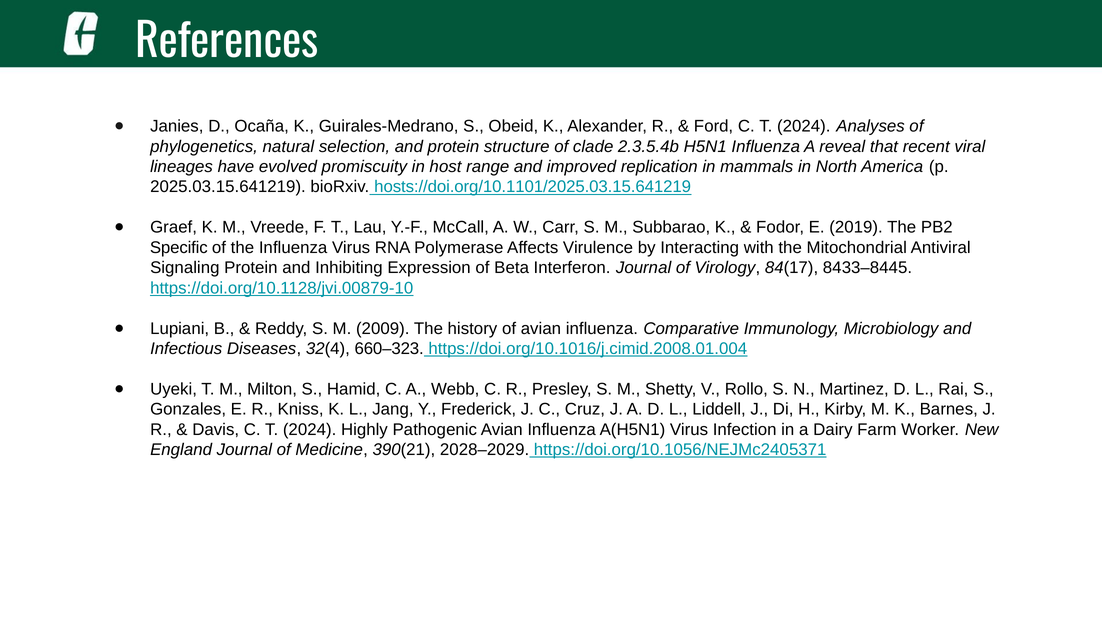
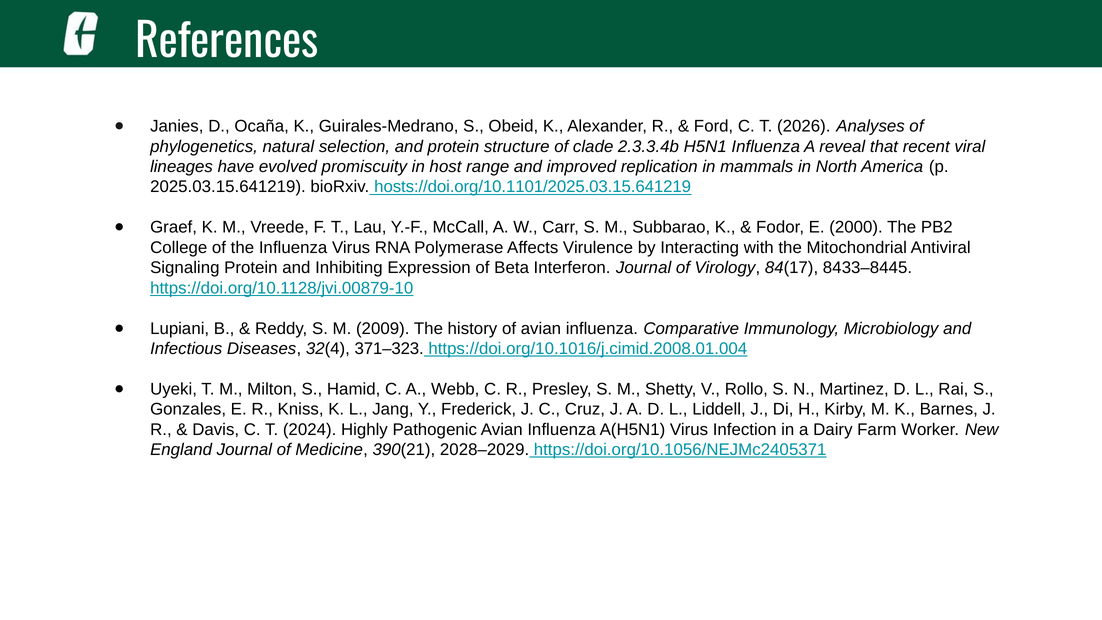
Ford C T 2024: 2024 -> 2026
2.3.5.4b: 2.3.5.4b -> 2.3.3.4b
2019: 2019 -> 2000
Specific: Specific -> College
660–323: 660–323 -> 371–323
